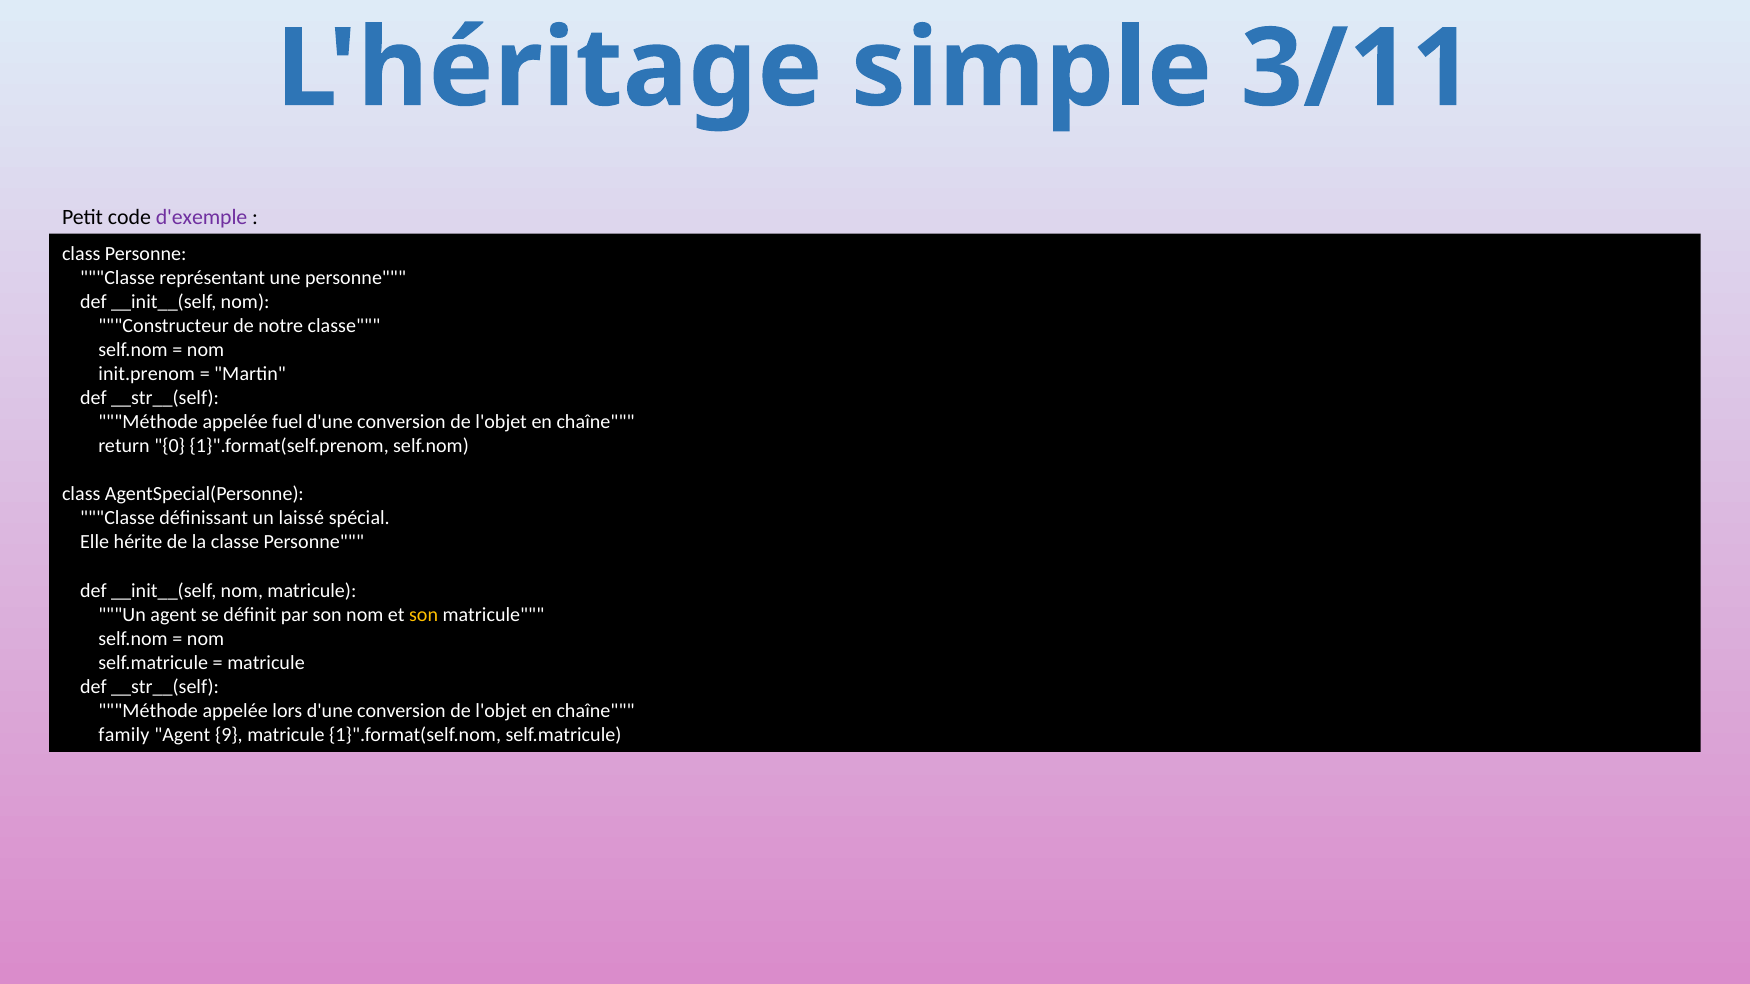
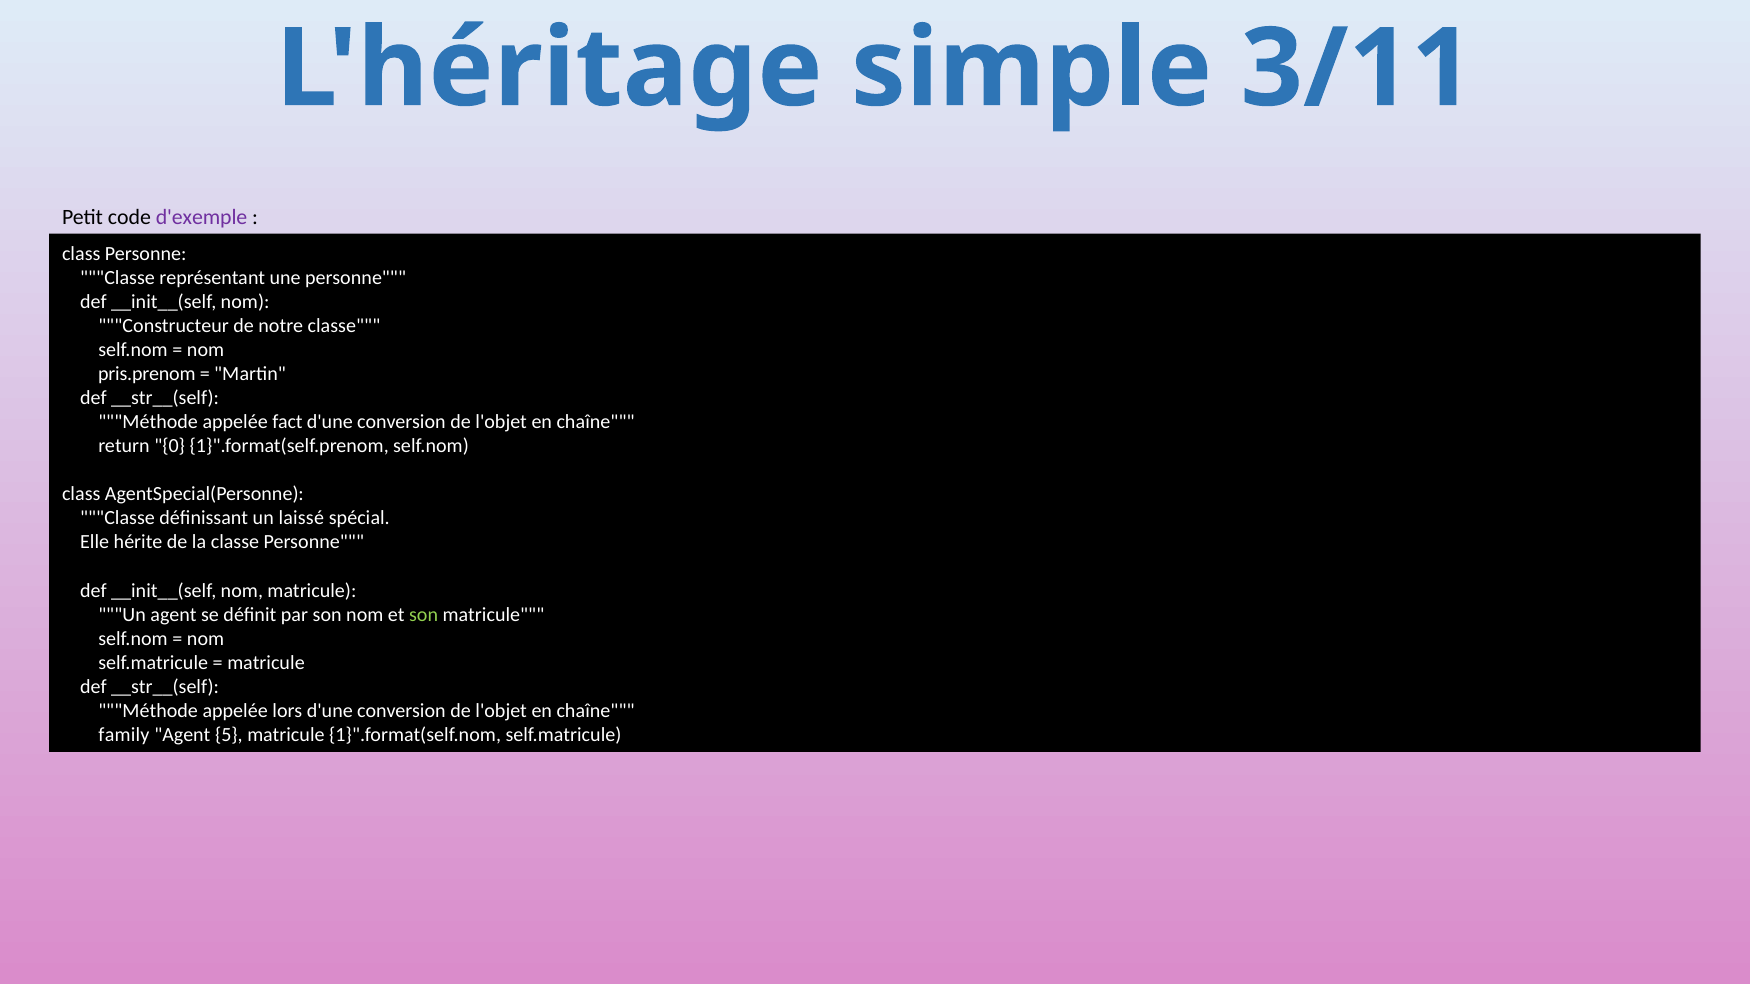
init.prenom: init.prenom -> pris.prenom
fuel: fuel -> fact
son at (424, 615) colour: yellow -> light green
9: 9 -> 5
